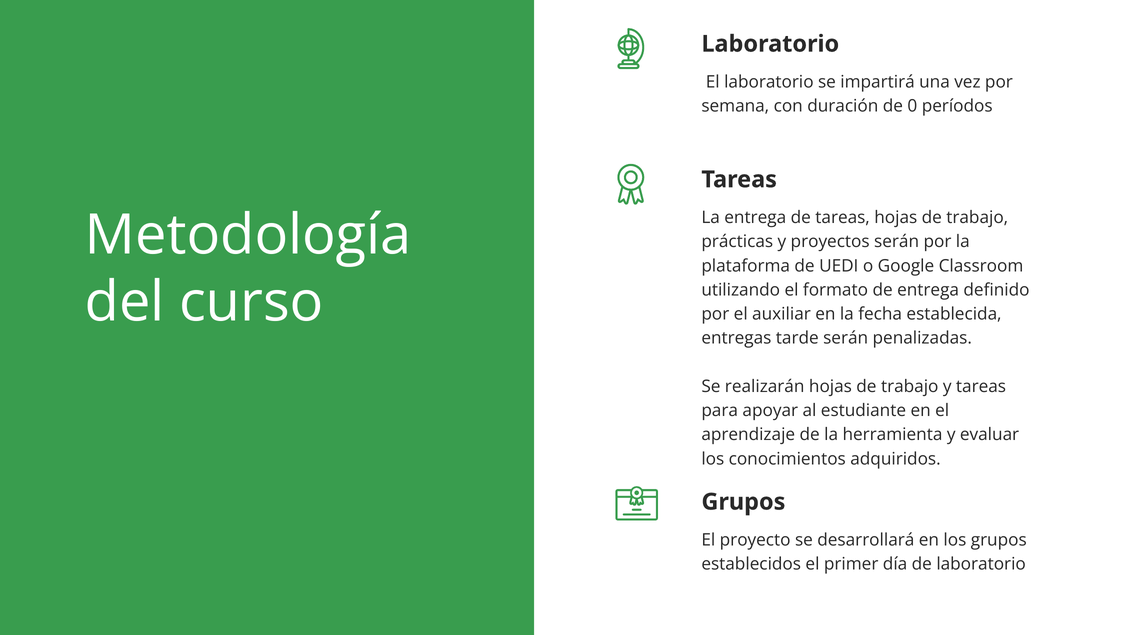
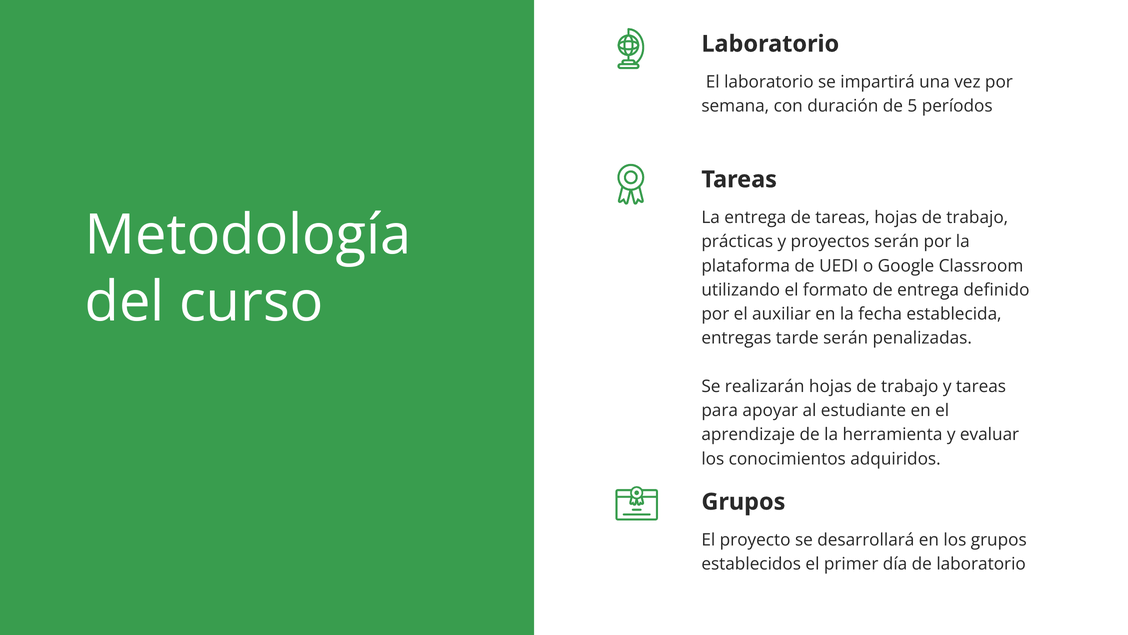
0: 0 -> 5
